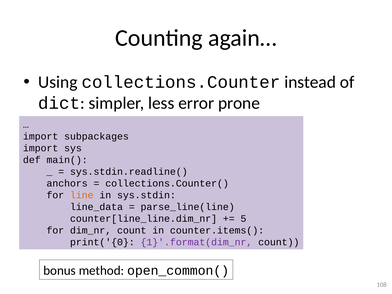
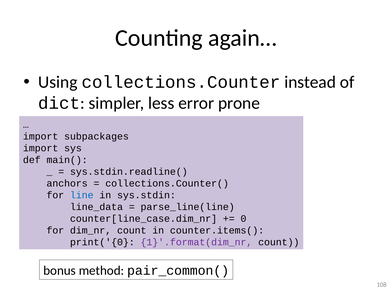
line colour: orange -> blue
counter[line_line.dim_nr: counter[line_line.dim_nr -> counter[line_case.dim_nr
5: 5 -> 0
open_common(: open_common( -> pair_common(
